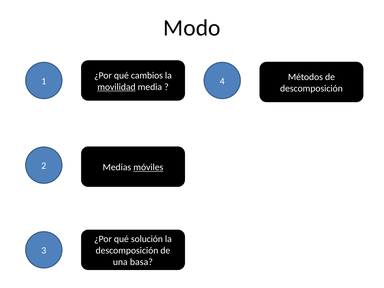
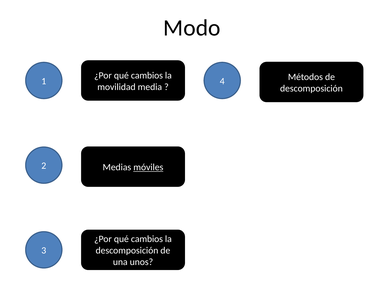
movilidad underline: present -> none
solución at (147, 239): solución -> cambios
basa: basa -> unos
